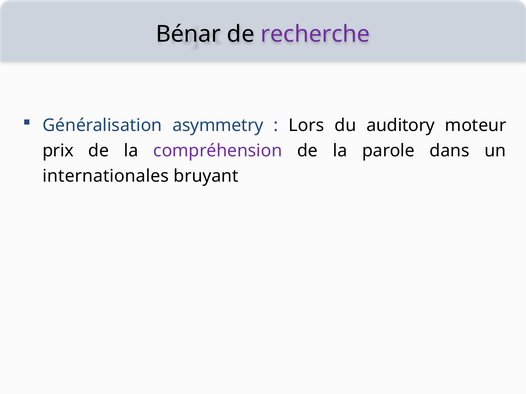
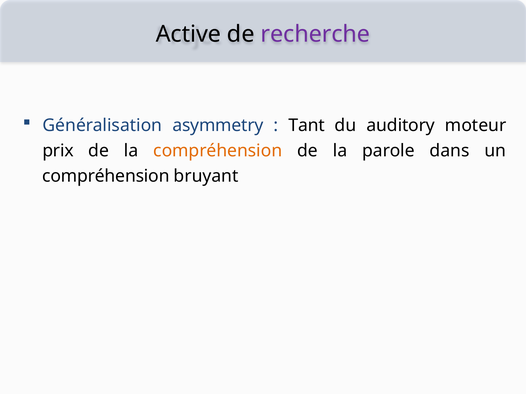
Bénar: Bénar -> Active
Lors: Lors -> Tant
compréhension at (218, 151) colour: purple -> orange
internationales at (106, 176): internationales -> compréhension
